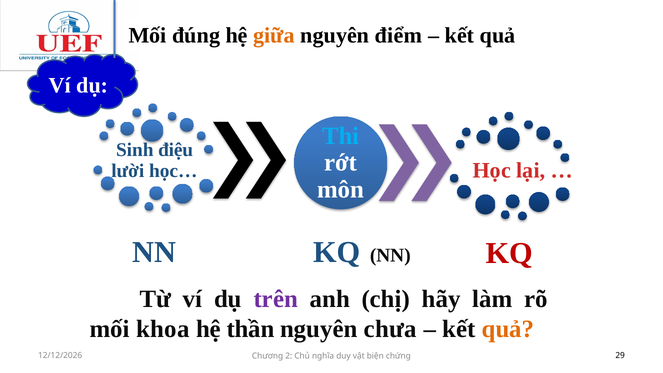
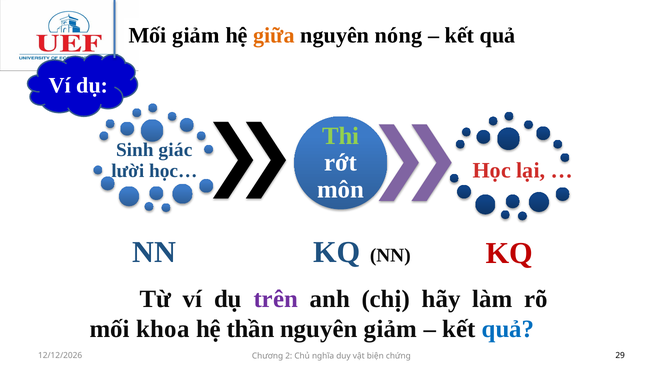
Mối đúng: đúng -> giảm
điểm: điểm -> nóng
Thi colour: light blue -> light green
điệu: điệu -> giác
nguyên chưa: chưa -> giảm
quả at (508, 329) colour: orange -> blue
